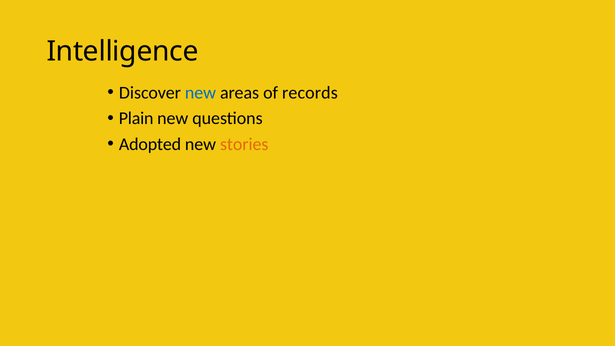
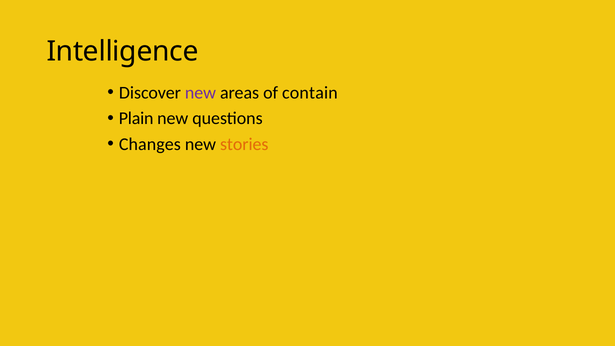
new at (201, 93) colour: blue -> purple
records: records -> contain
Adopted: Adopted -> Changes
